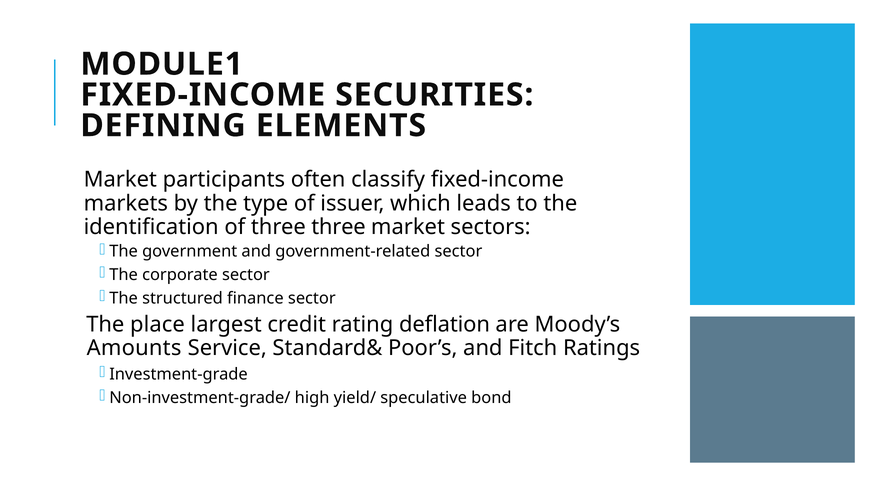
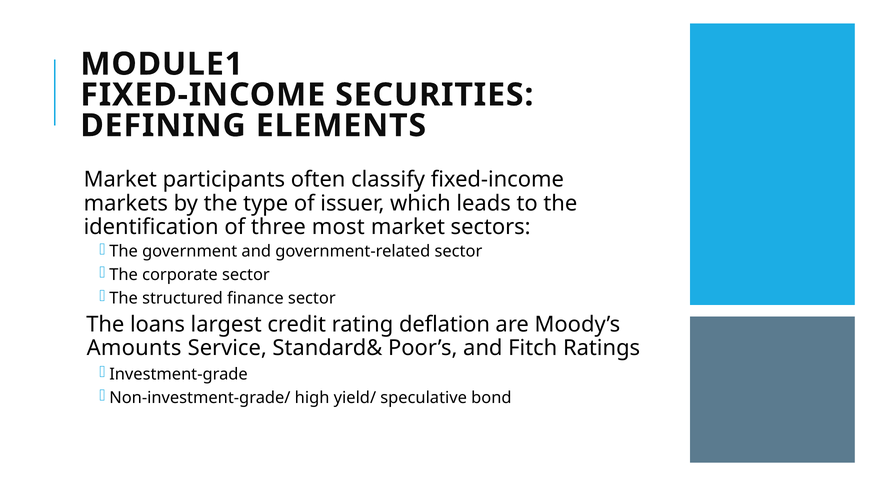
three three: three -> most
place: place -> loans
